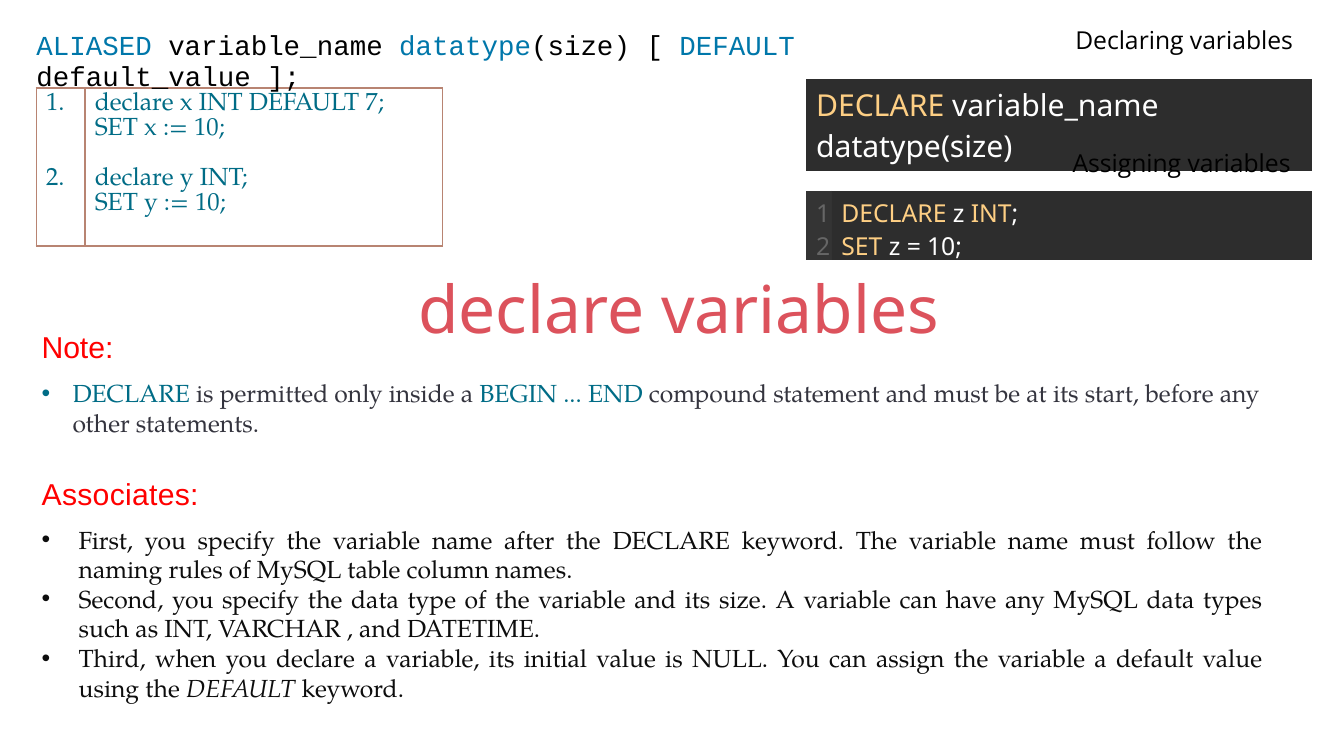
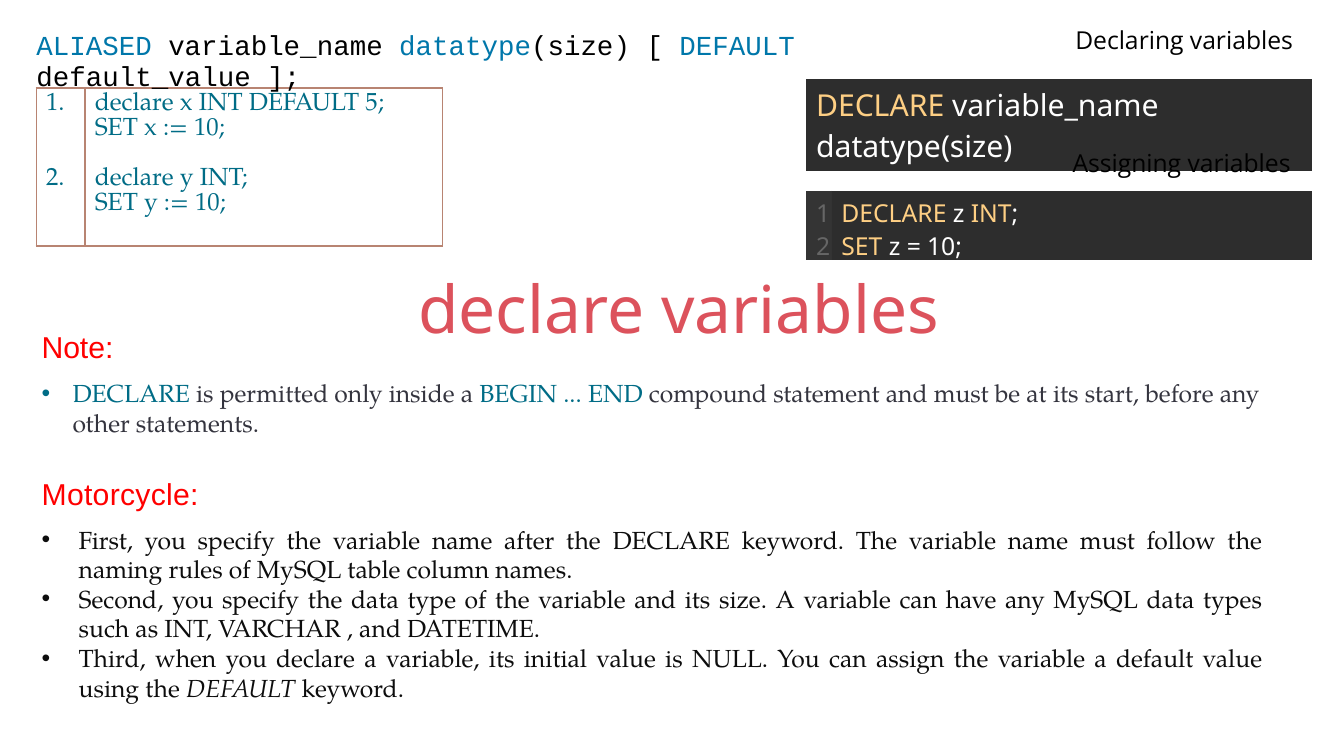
7: 7 -> 5
Associates: Associates -> Motorcycle
